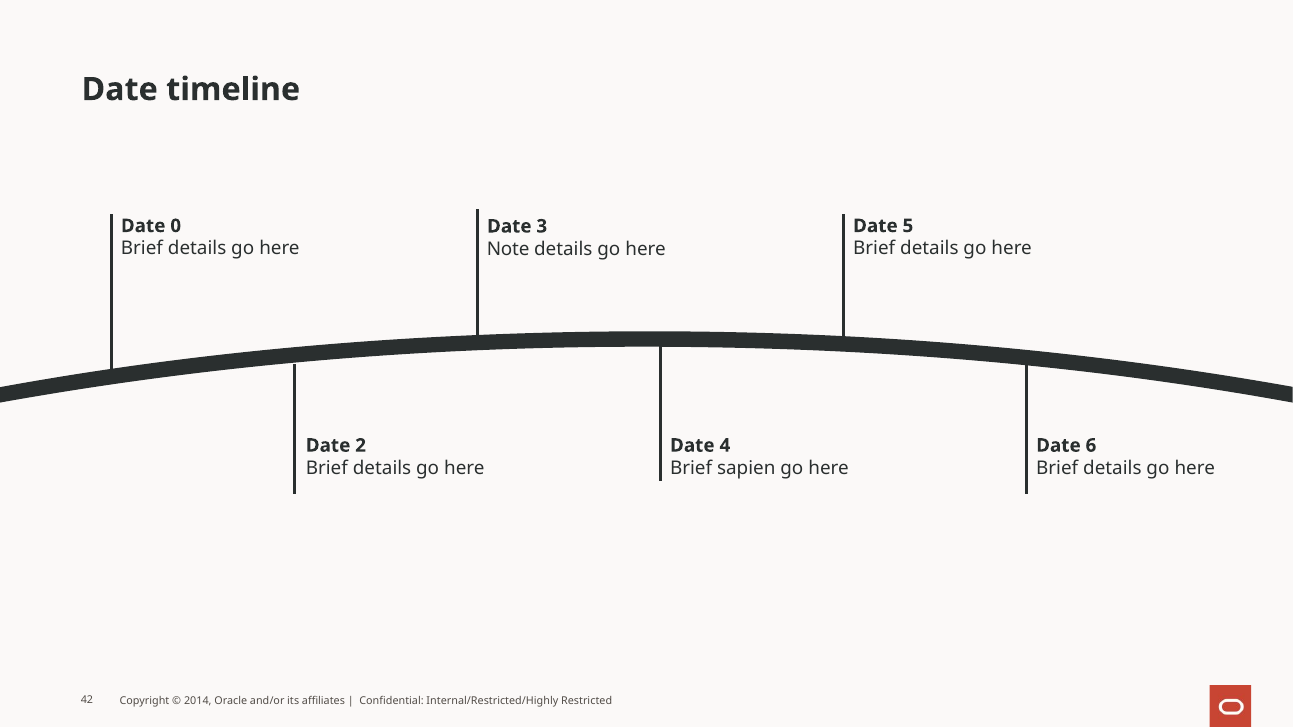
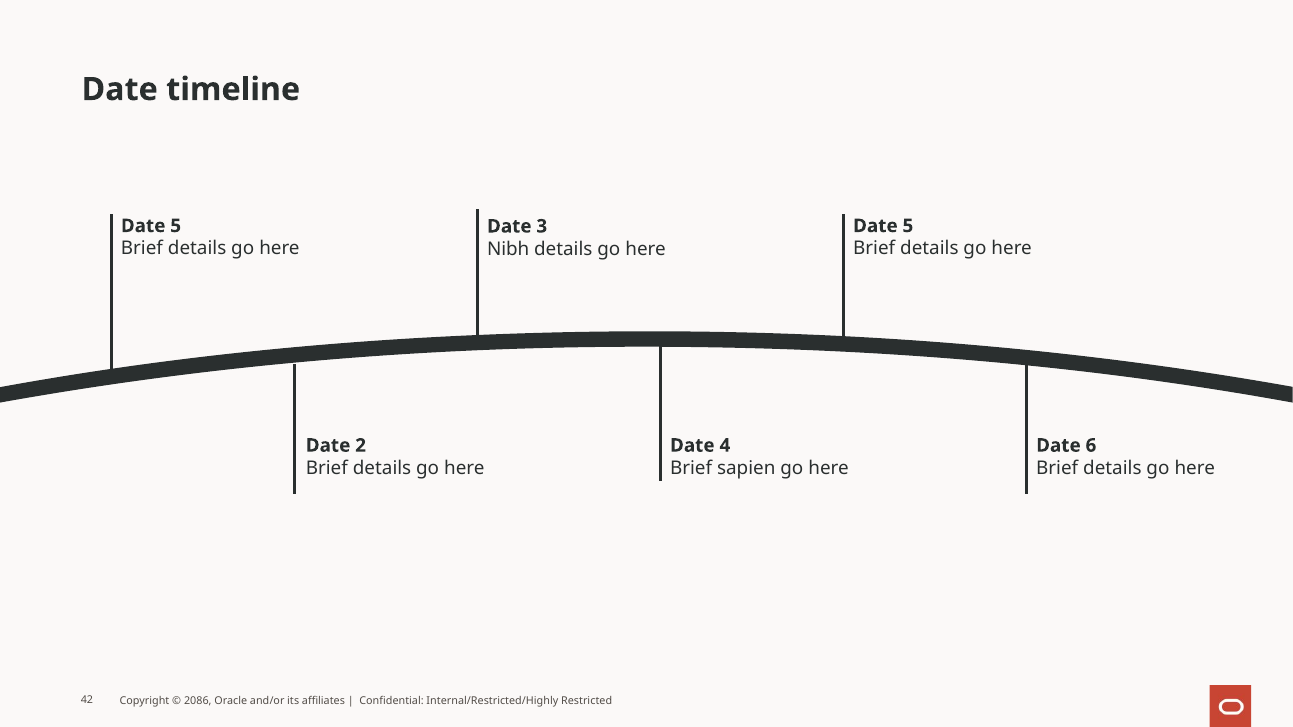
0 at (176, 226): 0 -> 5
Note: Note -> Nibh
2014: 2014 -> 2086
